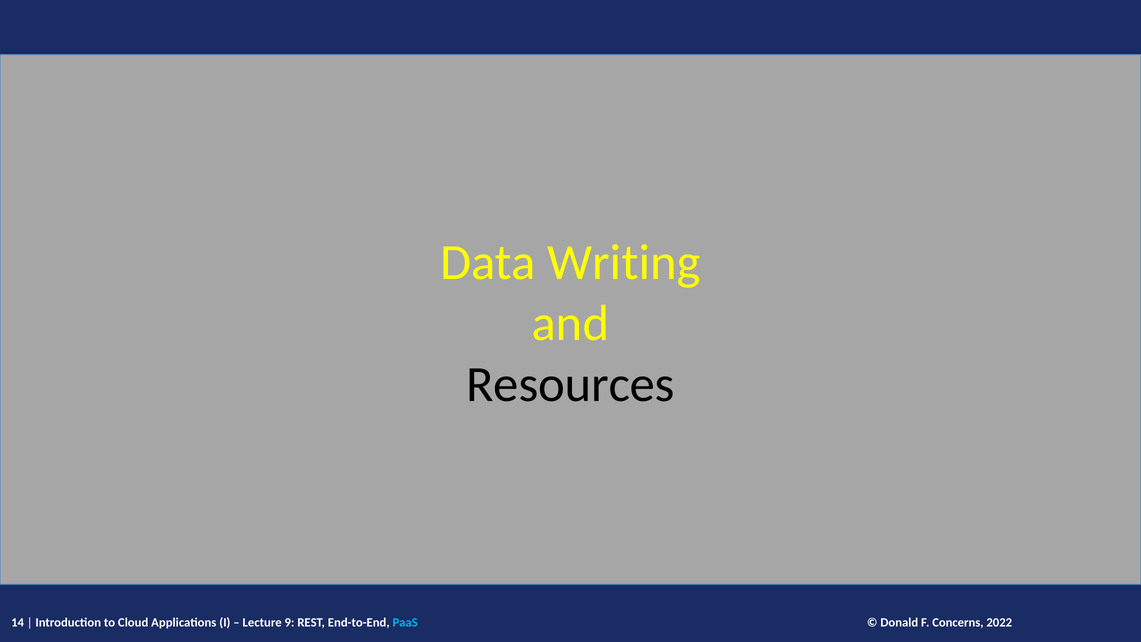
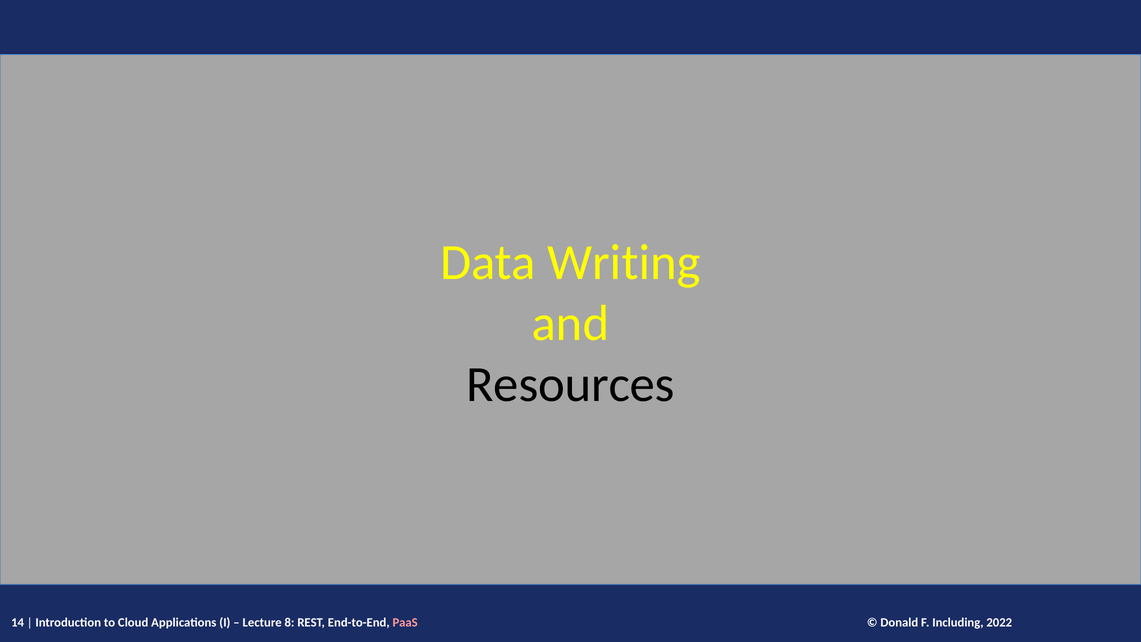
9: 9 -> 8
PaaS at (405, 623) colour: light blue -> pink
Concerns: Concerns -> Including
